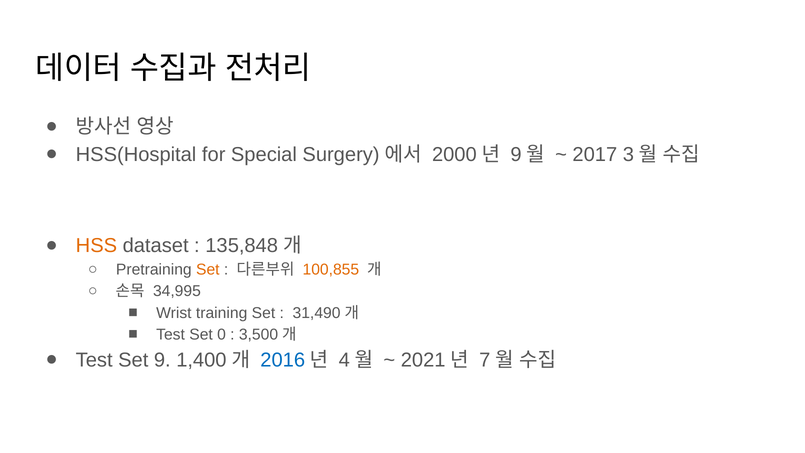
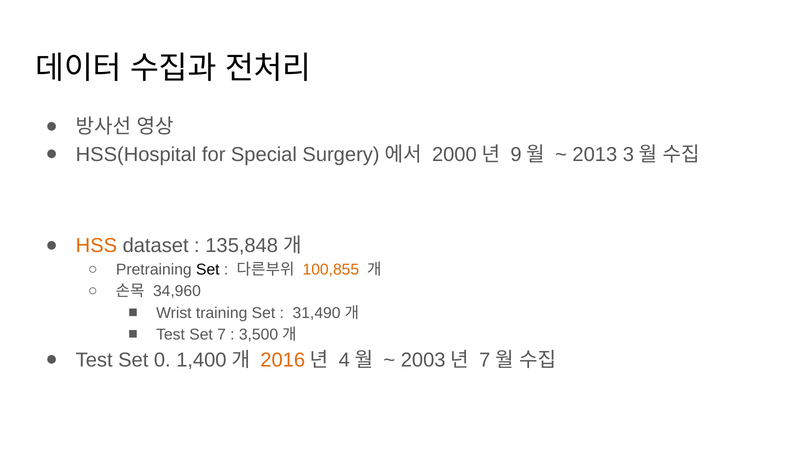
2017: 2017 -> 2013
Set at (208, 270) colour: orange -> black
34,995: 34,995 -> 34,960
Set 0: 0 -> 7
Set 9: 9 -> 0
2016 colour: blue -> orange
2021: 2021 -> 2003
